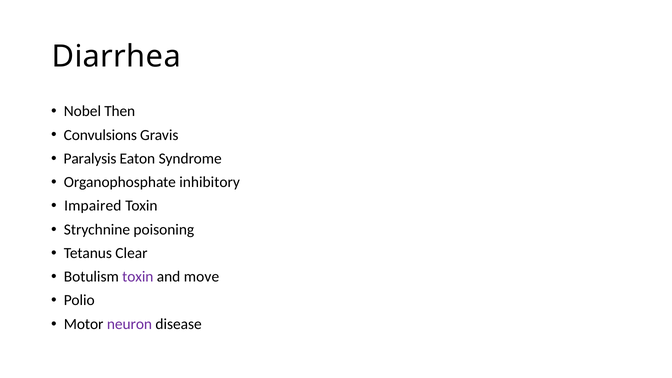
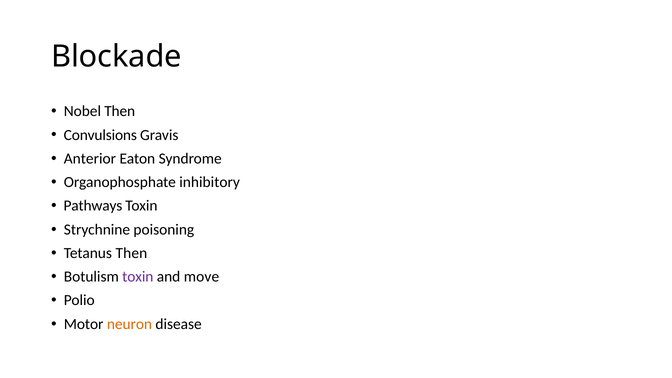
Diarrhea: Diarrhea -> Blockade
Paralysis: Paralysis -> Anterior
Impaired: Impaired -> Pathways
Tetanus Clear: Clear -> Then
neuron colour: purple -> orange
